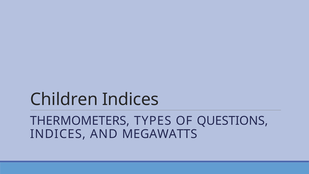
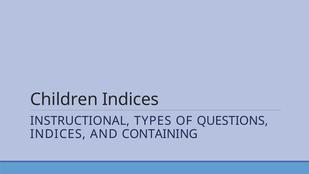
THERMOMETERS: THERMOMETERS -> INSTRUCTIONAL
MEGAWATTS: MEGAWATTS -> CONTAINING
